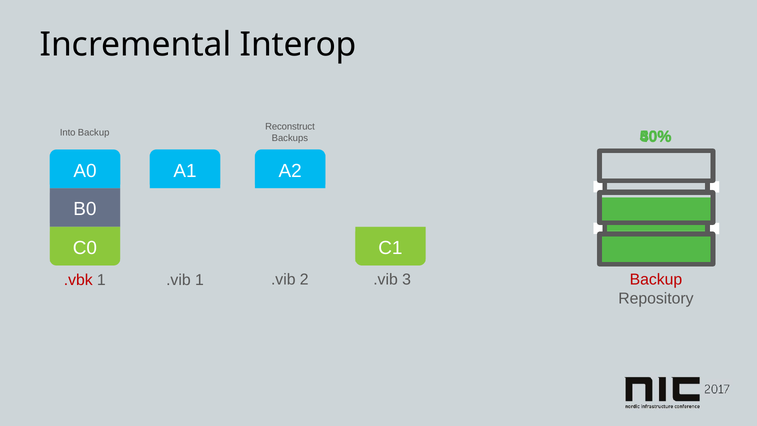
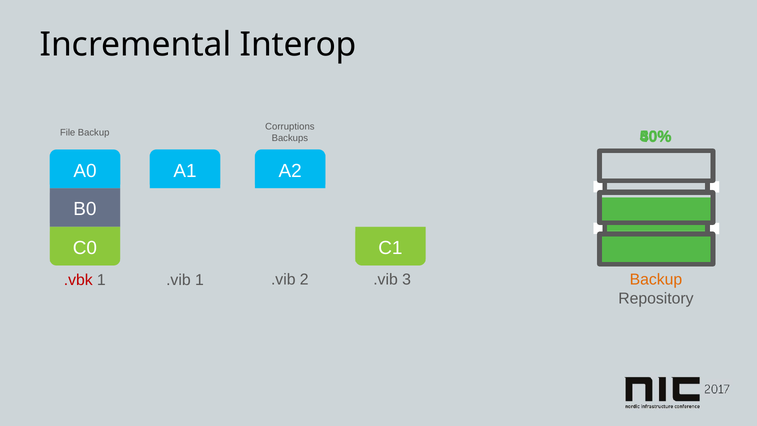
Reconstruct: Reconstruct -> Corruptions
Into: Into -> File
Backup at (656, 280) colour: red -> orange
